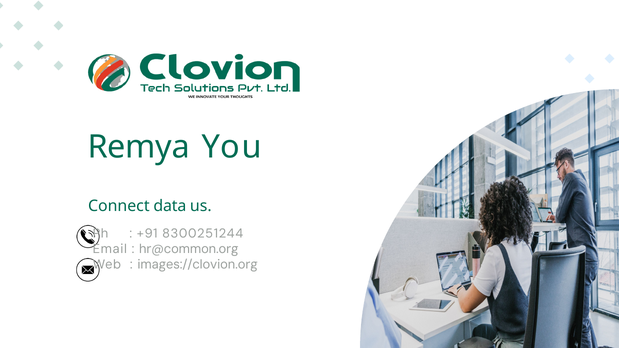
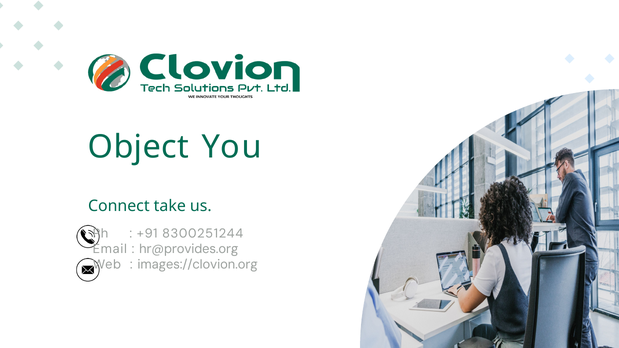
Remya: Remya -> Object
data: data -> take
hr@common.org: hr@common.org -> hr@provides.org
